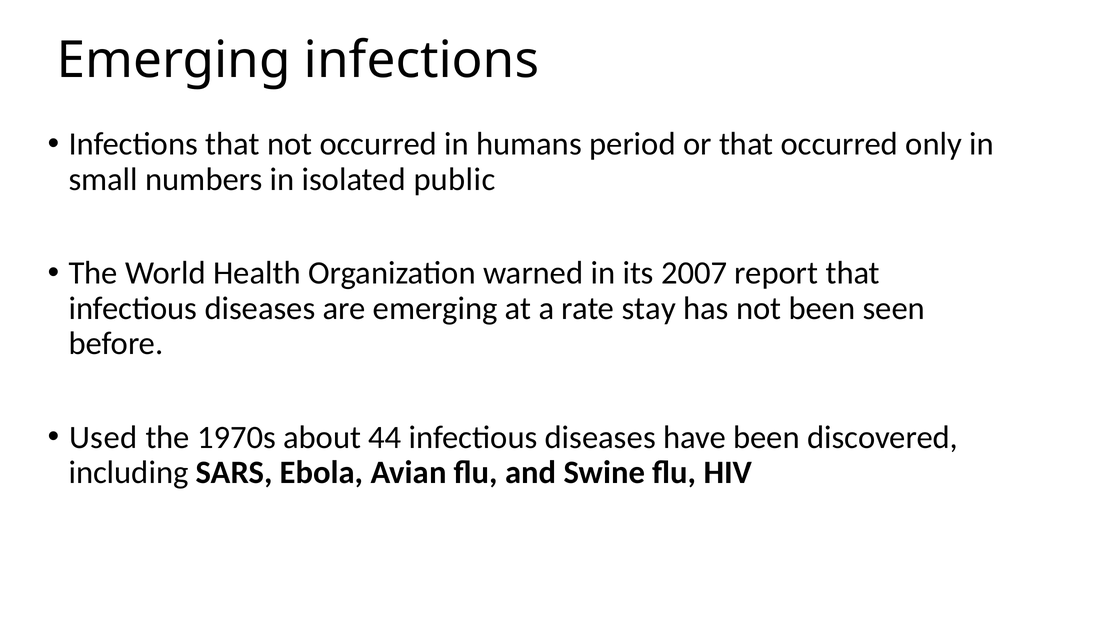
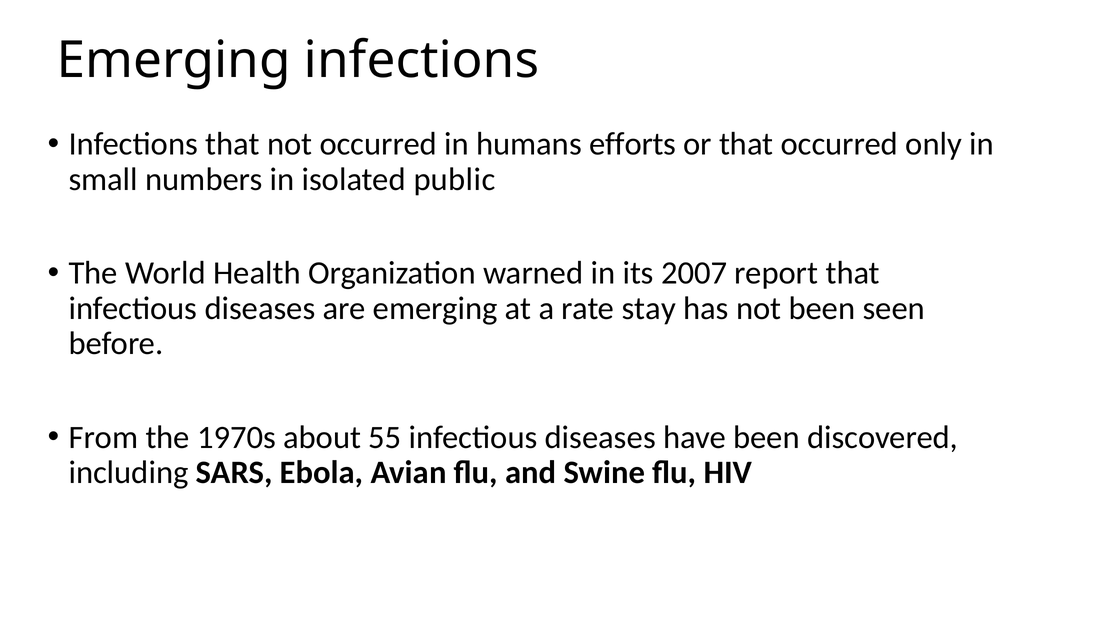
period: period -> efforts
Used: Used -> From
44: 44 -> 55
